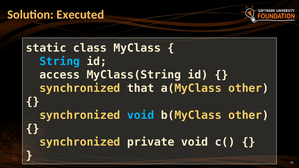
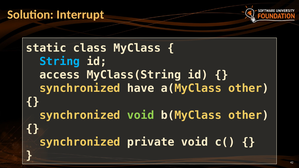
Executed: Executed -> Interrupt
that: that -> have
void at (141, 115) colour: light blue -> light green
